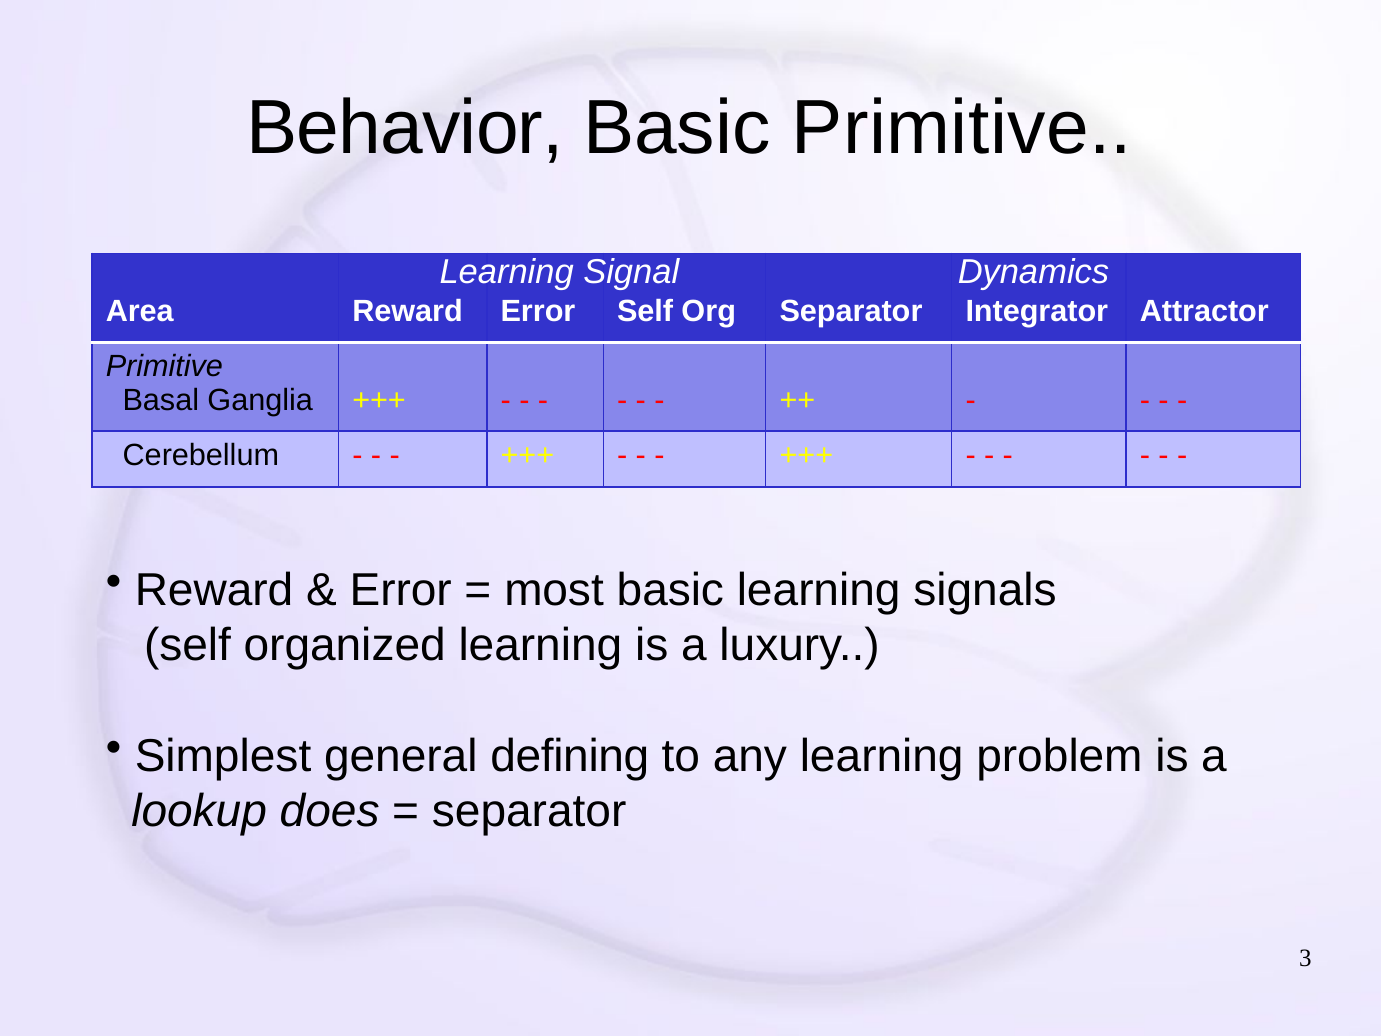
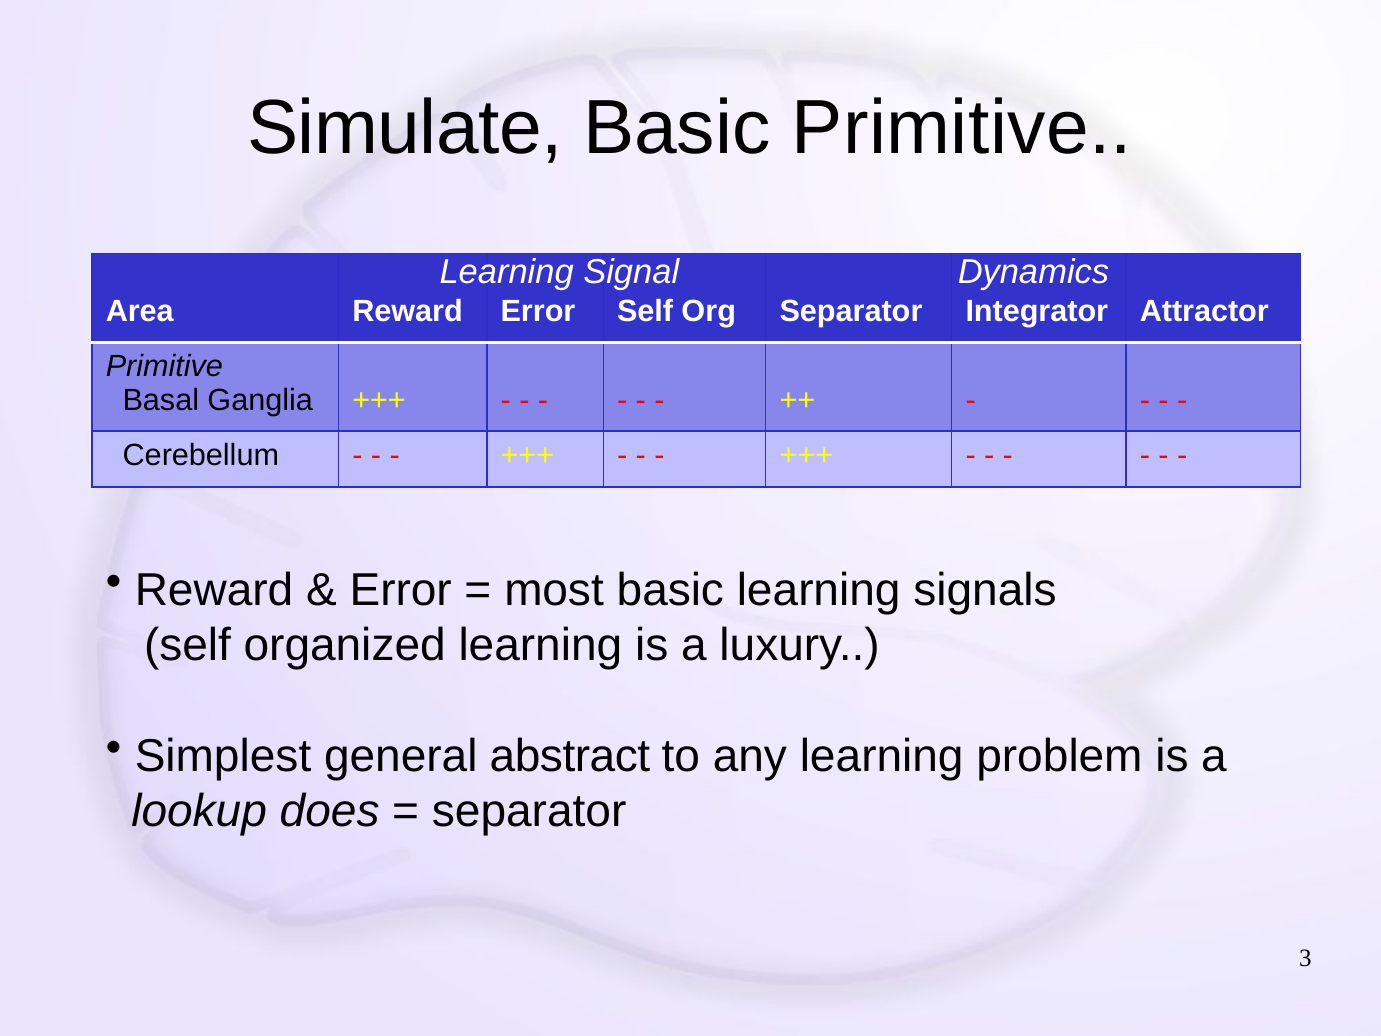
Behavior: Behavior -> Simulate
defining: defining -> abstract
